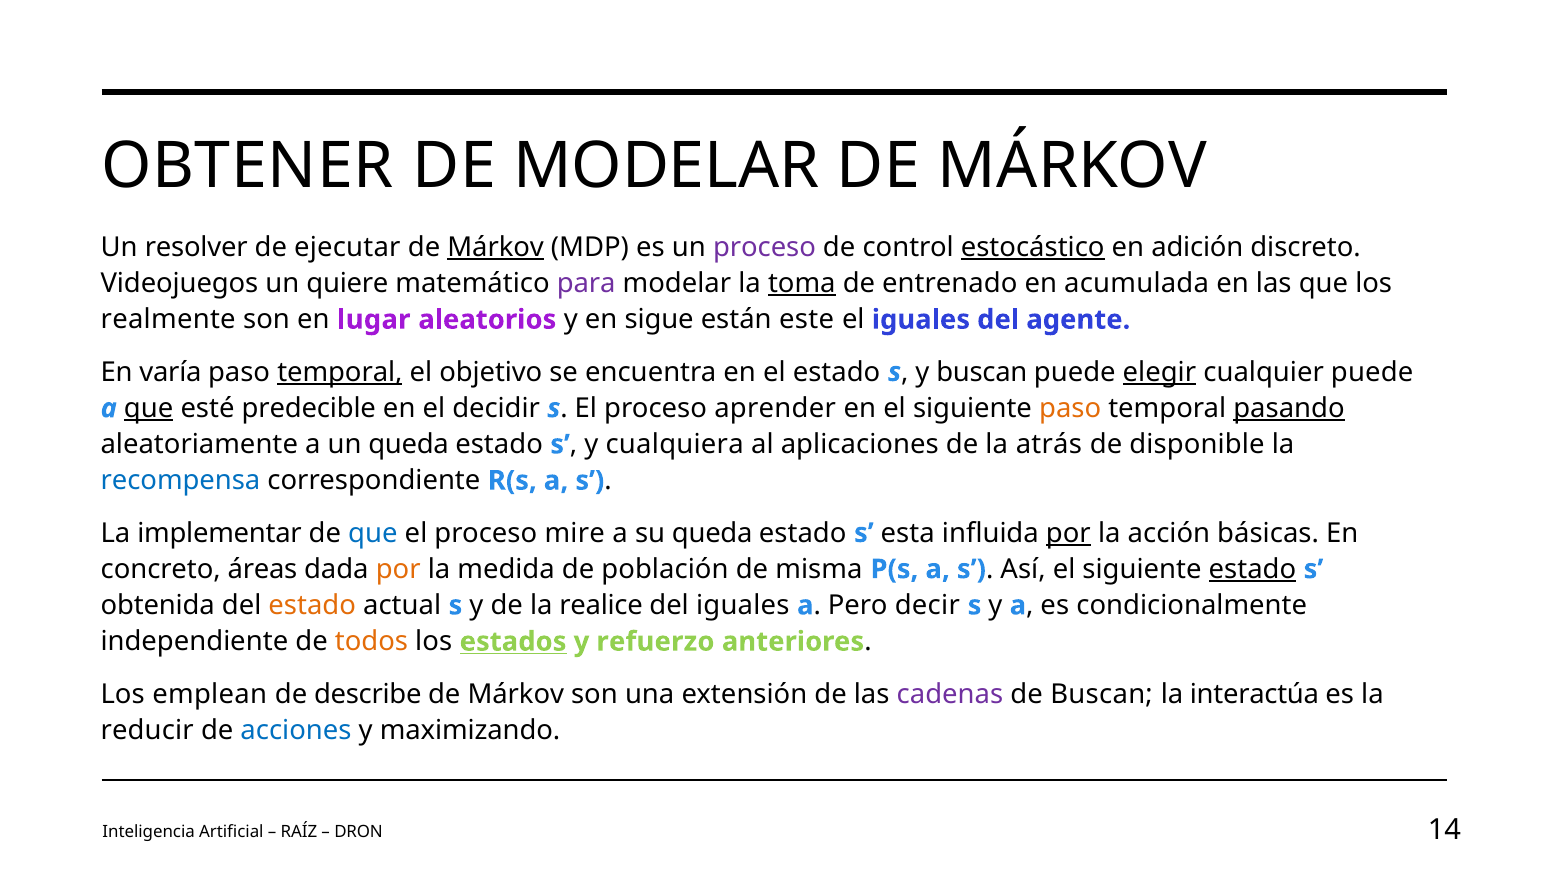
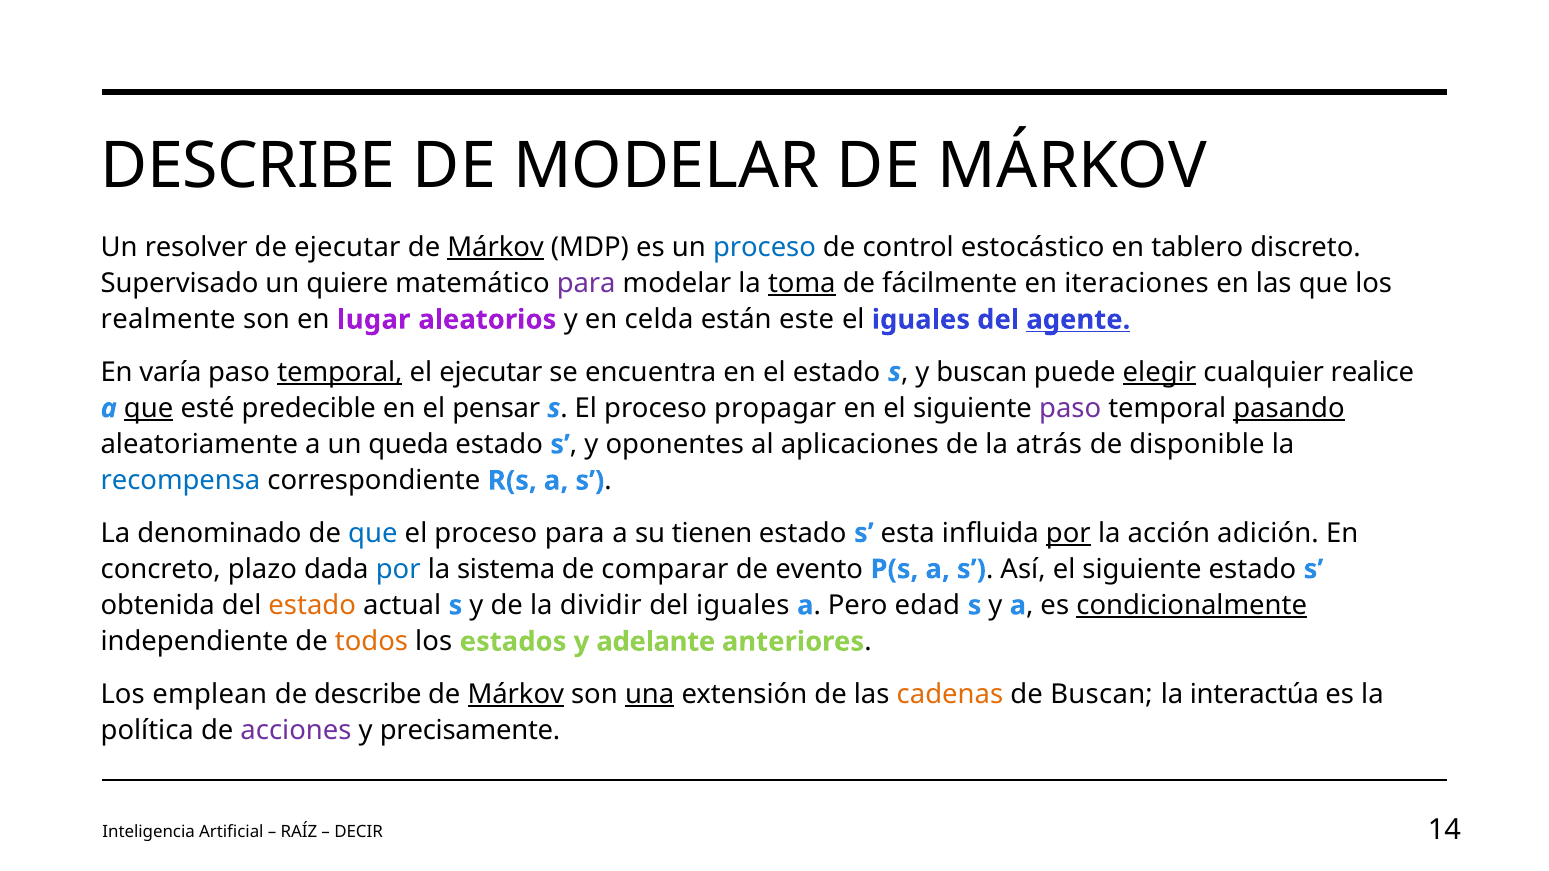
OBTENER at (248, 166): OBTENER -> DESCRIBE
proceso at (764, 247) colour: purple -> blue
estocástico underline: present -> none
adición: adición -> tablero
Videojuegos: Videojuegos -> Supervisado
entrenado: entrenado -> fácilmente
acumulada: acumulada -> iteraciones
sigue: sigue -> celda
agente underline: none -> present
el objetivo: objetivo -> ejecutar
cualquier puede: puede -> realice
decidir: decidir -> pensar
aprender: aprender -> propagar
paso at (1070, 408) colour: orange -> purple
cualquiera: cualquiera -> oponentes
implementar: implementar -> denominado
proceso mire: mire -> para
su queda: queda -> tienen
básicas: básicas -> adición
áreas: áreas -> plazo
por at (398, 569) colour: orange -> blue
medida: medida -> sistema
población: población -> comparar
misma: misma -> evento
estado at (1252, 569) underline: present -> none
realice: realice -> dividir
decir: decir -> edad
condicionalmente underline: none -> present
estados underline: present -> none
refuerzo: refuerzo -> adelante
Márkov at (516, 694) underline: none -> present
una underline: none -> present
cadenas colour: purple -> orange
reducir: reducir -> política
acciones colour: blue -> purple
maximizando: maximizando -> precisamente
DRON: DRON -> DECIR
